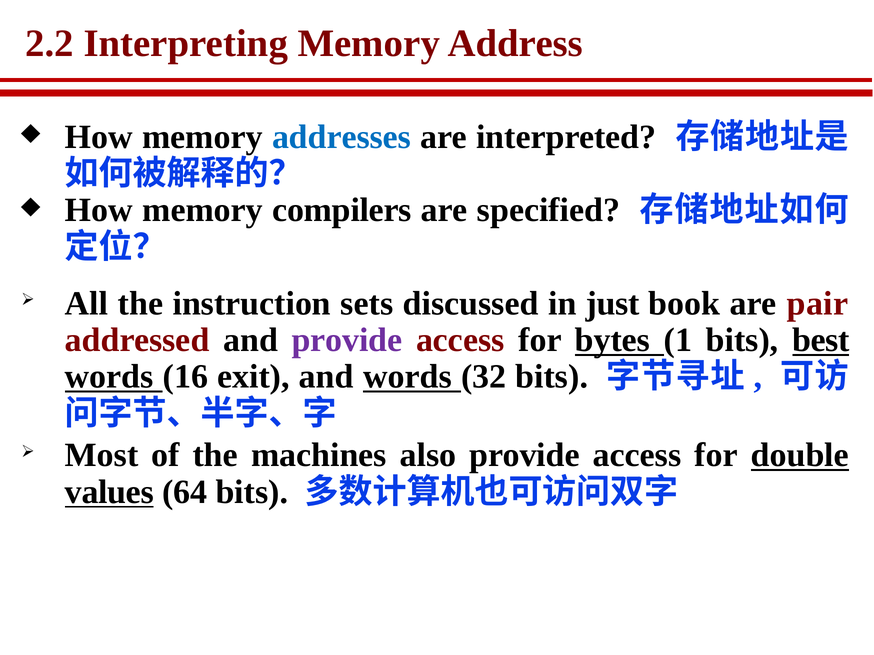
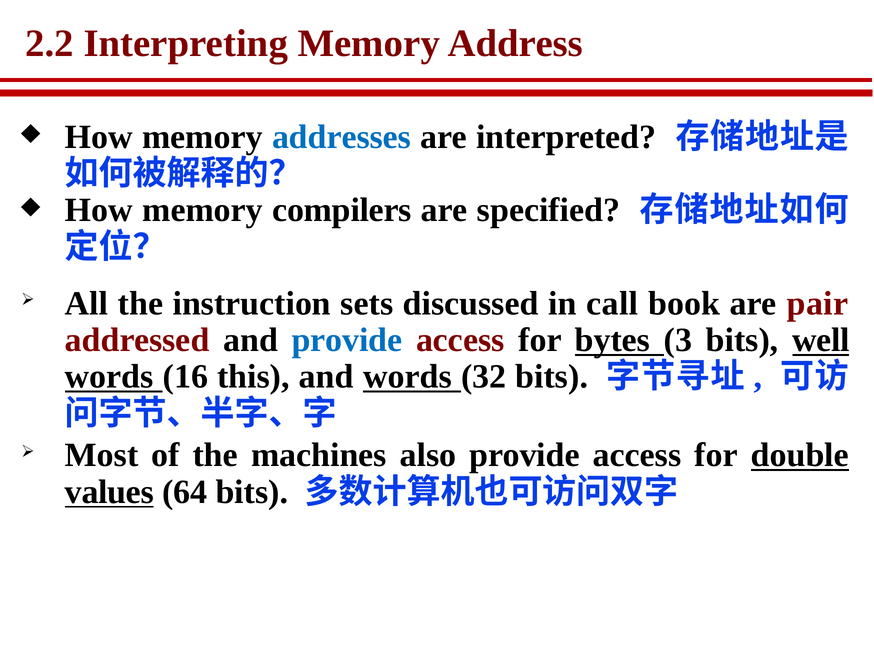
just: just -> call
provide at (347, 340) colour: purple -> blue
1: 1 -> 3
best: best -> well
exit: exit -> this
